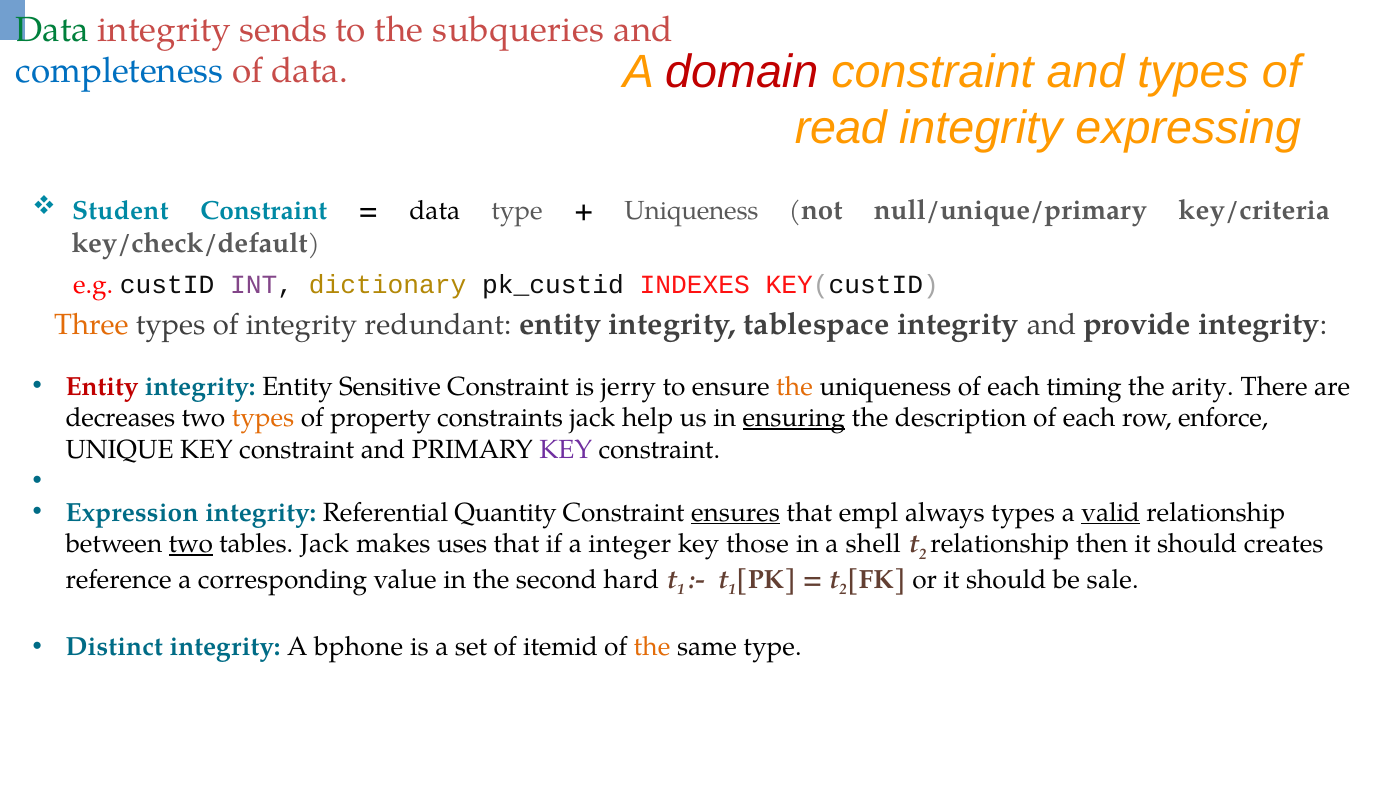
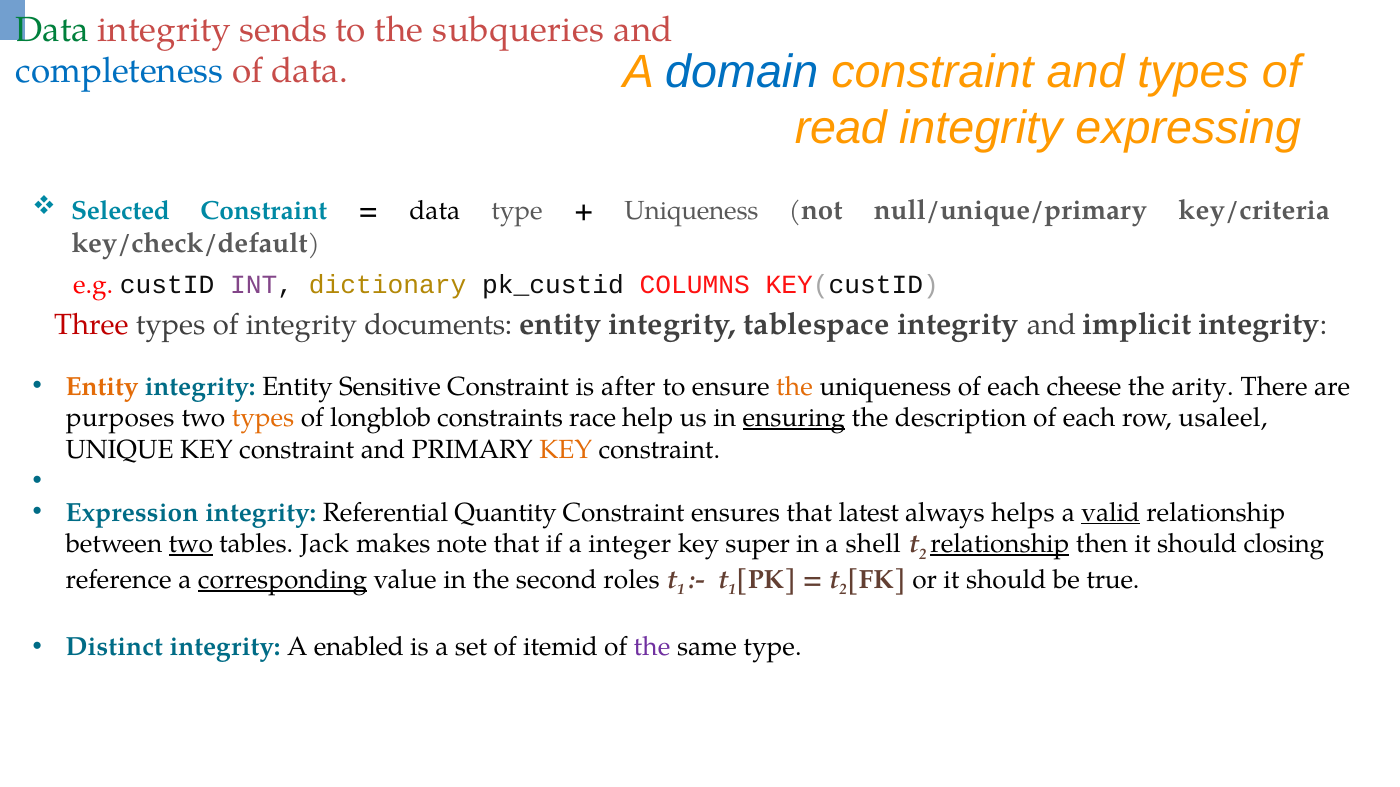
domain colour: red -> blue
Student: Student -> Selected
INDEXES: INDEXES -> COLUMNS
Three colour: orange -> red
redundant: redundant -> documents
provide: provide -> implicit
Entity at (102, 387) colour: red -> orange
jerry: jerry -> after
timing: timing -> cheese
decreases: decreases -> purposes
property: property -> longblob
constraints jack: jack -> race
enforce: enforce -> usaleel
KEY at (566, 450) colour: purple -> orange
ensures underline: present -> none
empl: empl -> latest
always types: types -> helps
uses: uses -> note
those: those -> super
relationship at (1000, 544) underline: none -> present
creates: creates -> closing
corresponding underline: none -> present
hard: hard -> roles
sale: sale -> true
bphone: bphone -> enabled
the at (652, 647) colour: orange -> purple
